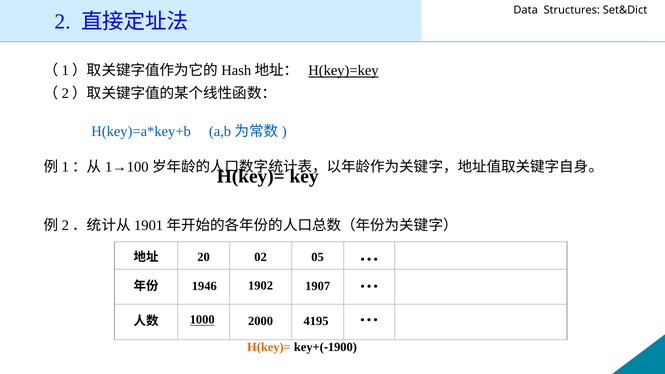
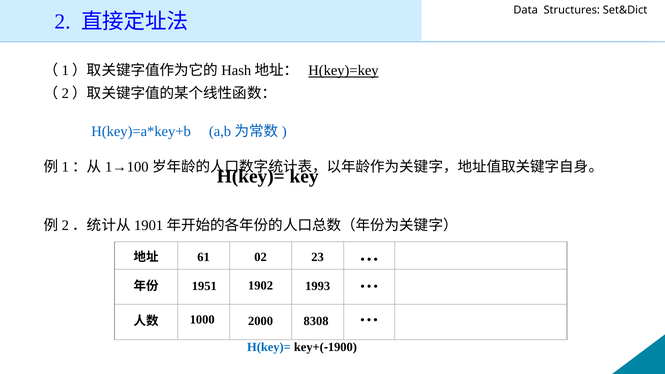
20: 20 -> 61
05: 05 -> 23
1946: 1946 -> 1951
1907: 1907 -> 1993
1000 underline: present -> none
4195: 4195 -> 8308
H(key)= at (269, 347) colour: orange -> blue
